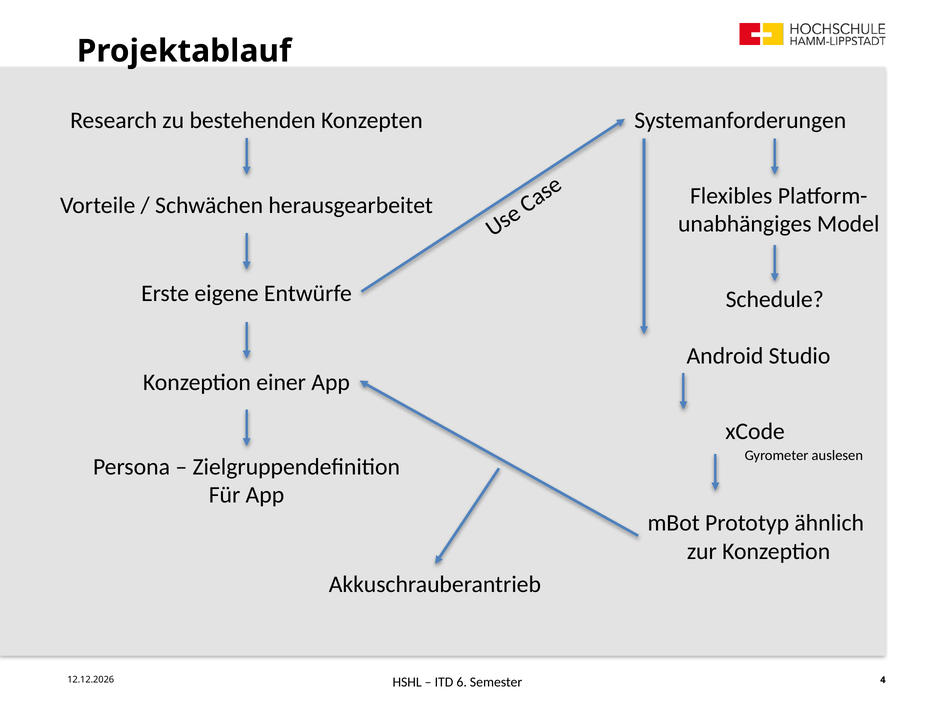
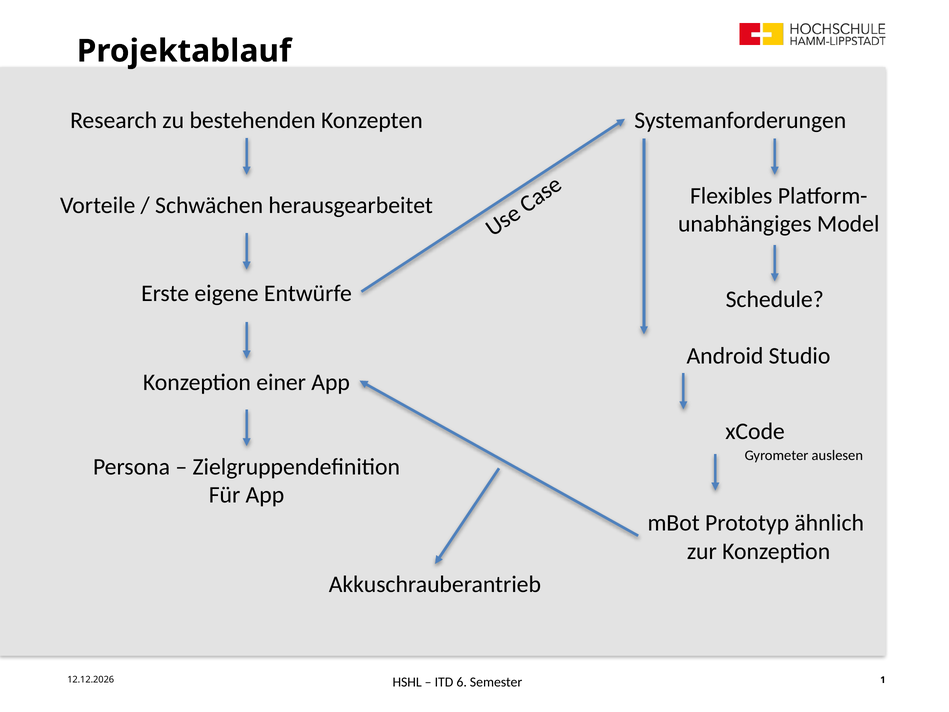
4: 4 -> 1
